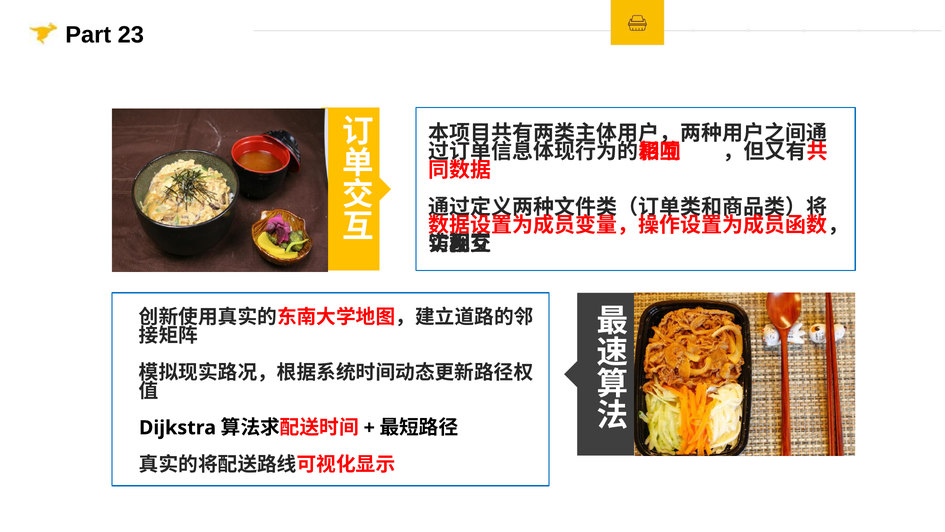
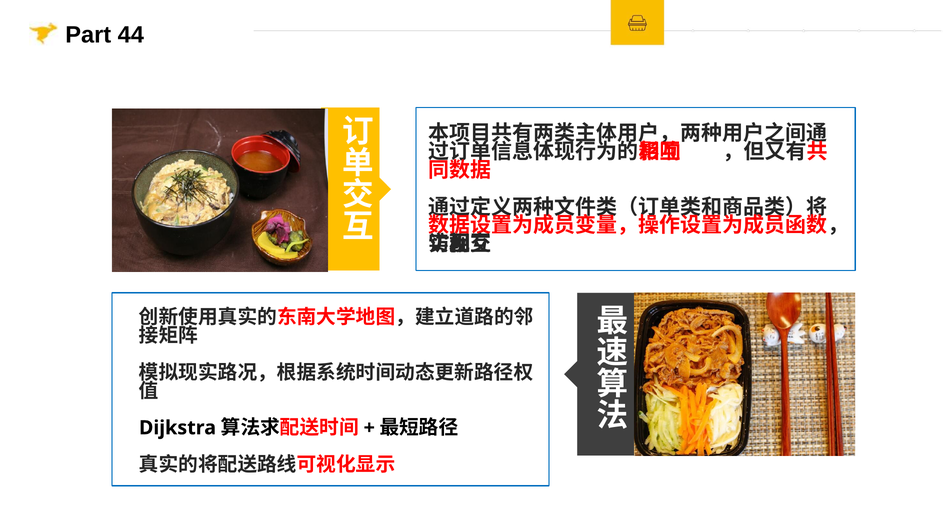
23: 23 -> 44
